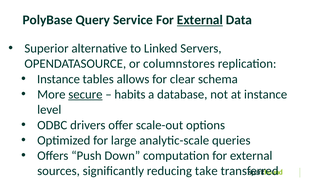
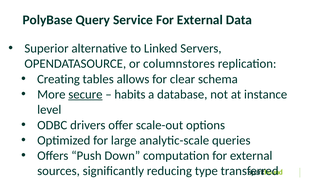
External at (200, 20) underline: present -> none
Instance at (58, 79): Instance -> Creating
take: take -> type
